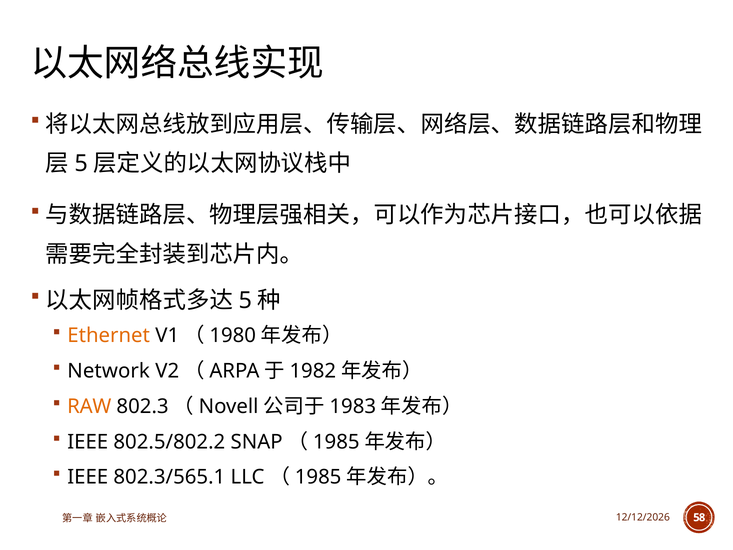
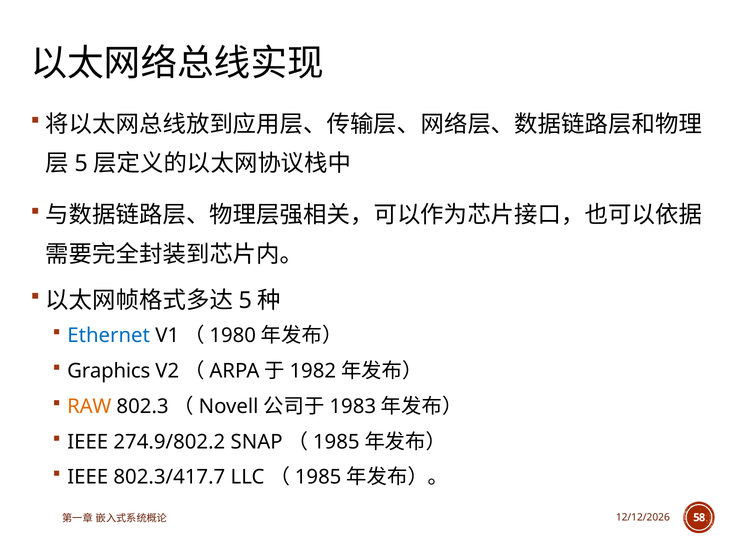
Ethernet colour: orange -> blue
Network: Network -> Graphics
802.5/802.2: 802.5/802.2 -> 274.9/802.2
802.3/565.1: 802.3/565.1 -> 802.3/417.7
